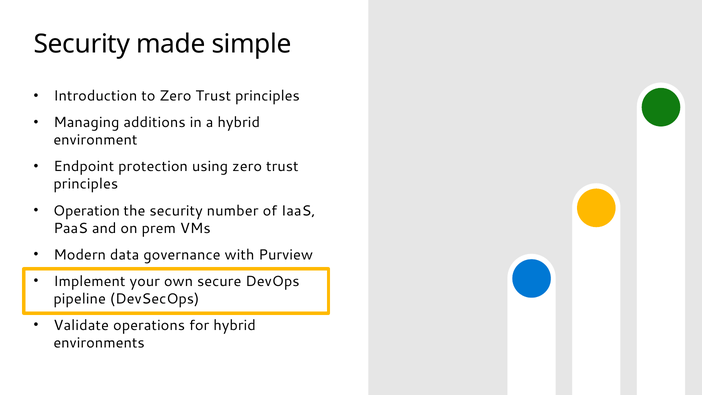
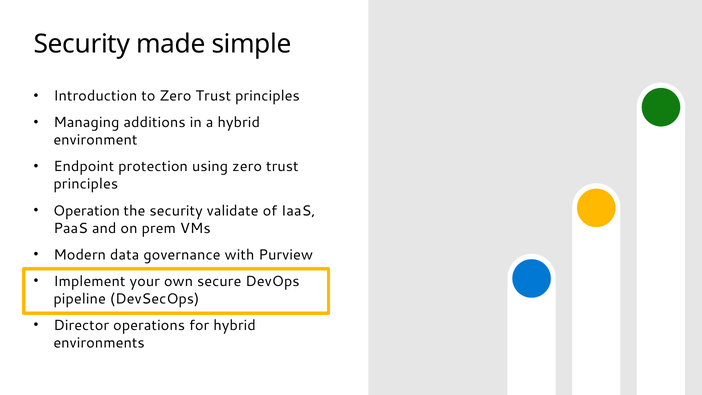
number: number -> validate
Validate: Validate -> Director
